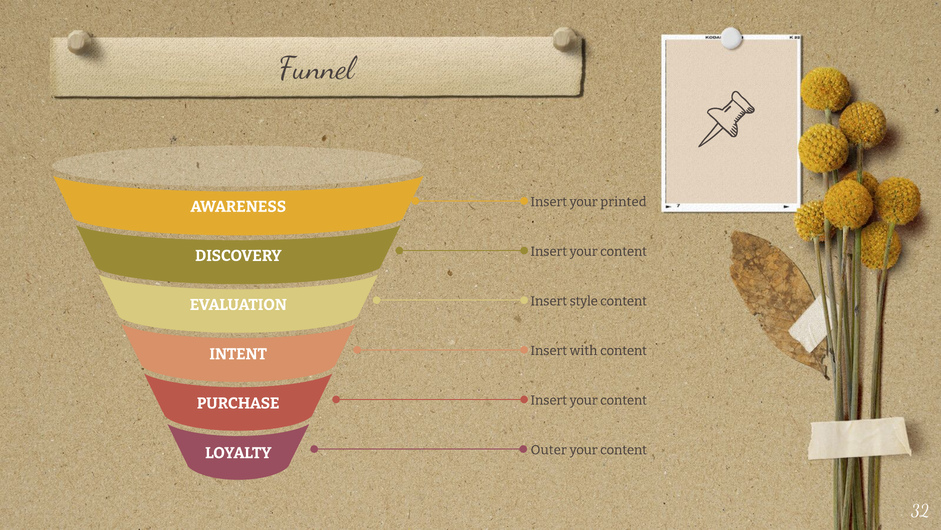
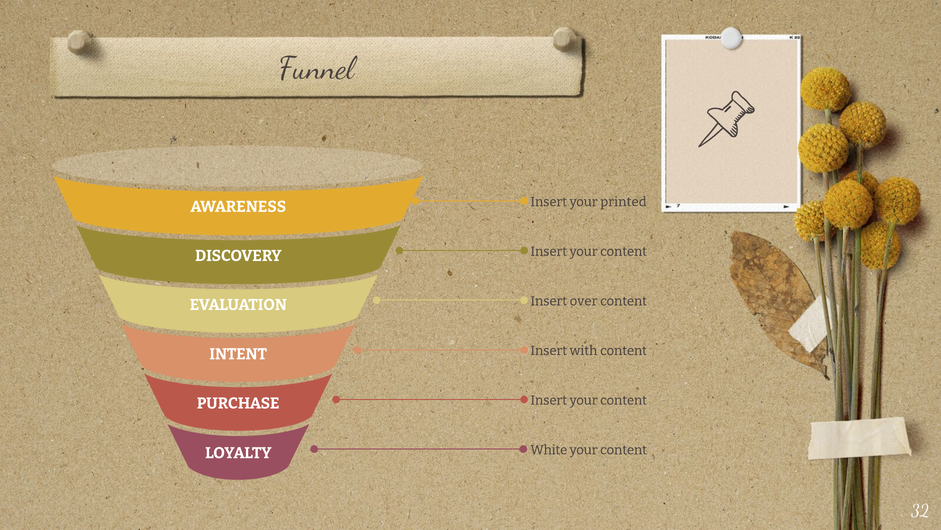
style: style -> over
Outer: Outer -> White
